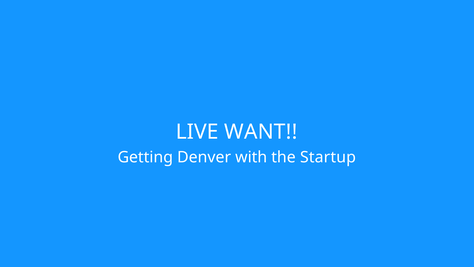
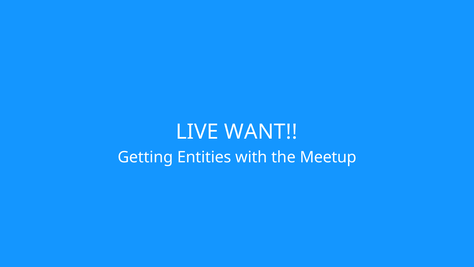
Denver: Denver -> Entities
Startup: Startup -> Meetup
